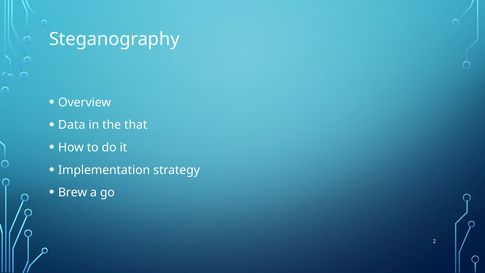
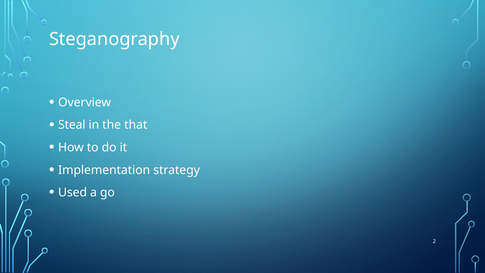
Data: Data -> Steal
Brew: Brew -> Used
